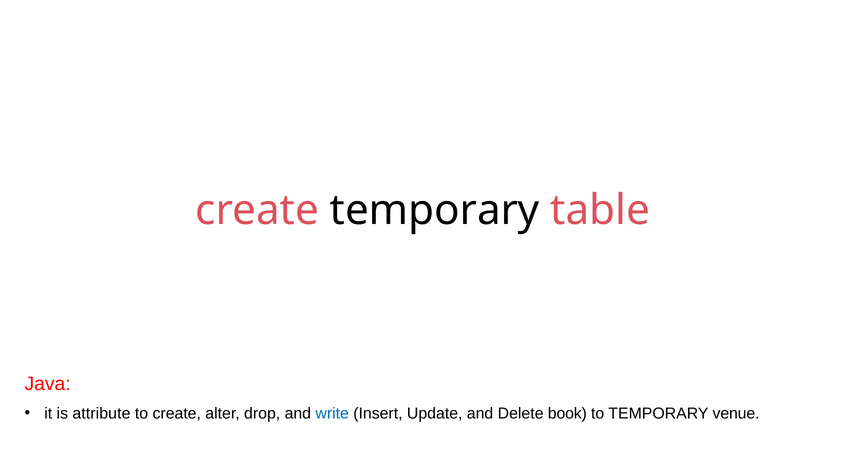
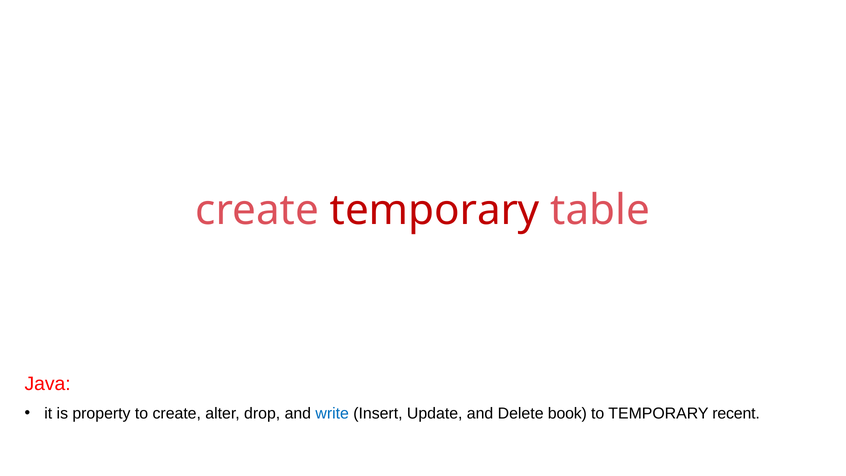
temporary at (435, 210) colour: black -> red
attribute: attribute -> property
venue: venue -> recent
